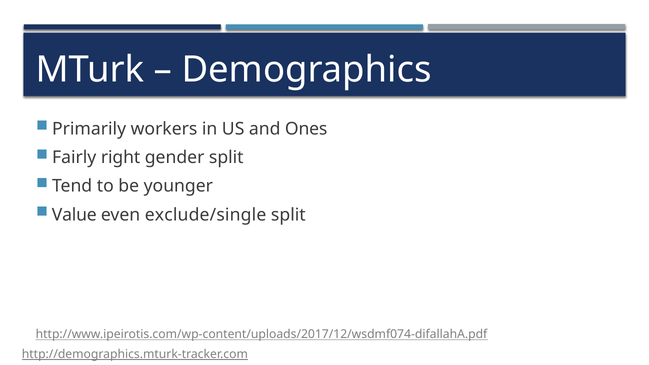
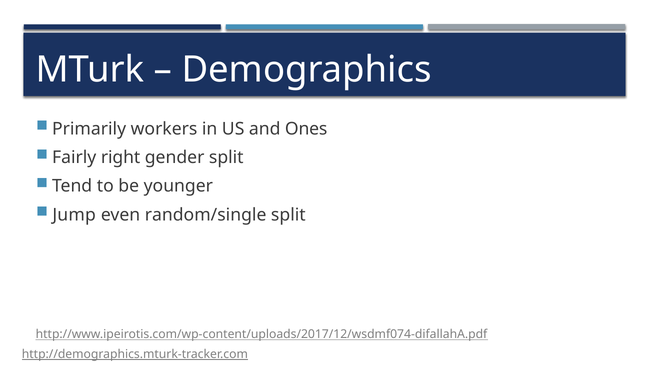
Value: Value -> Jump
exclude/single: exclude/single -> random/single
